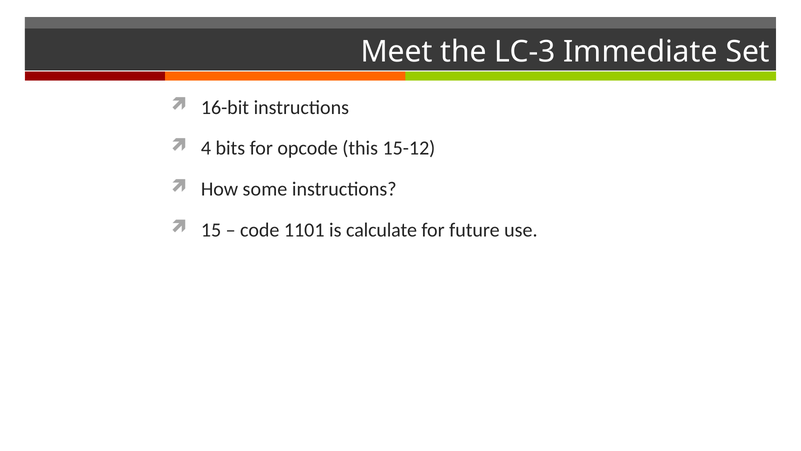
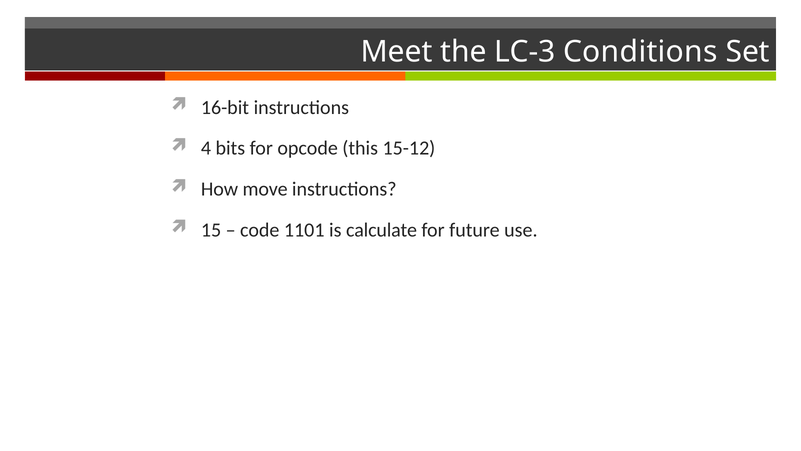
Immediate: Immediate -> Conditions
some: some -> move
